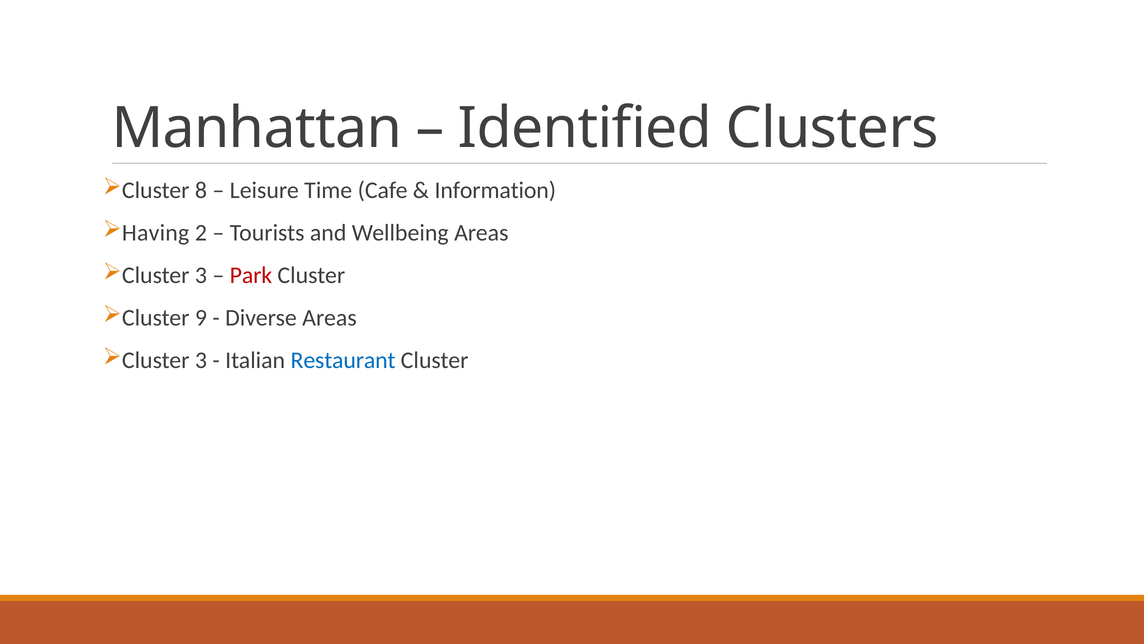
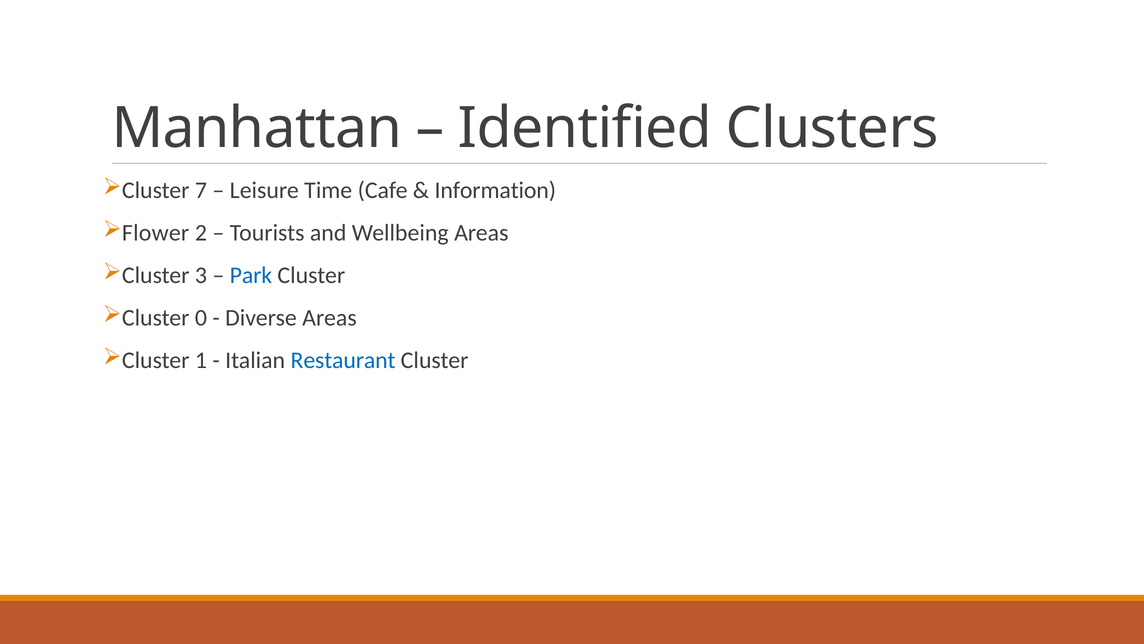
8: 8 -> 7
Having: Having -> Flower
Park colour: red -> blue
9: 9 -> 0
3 at (201, 360): 3 -> 1
